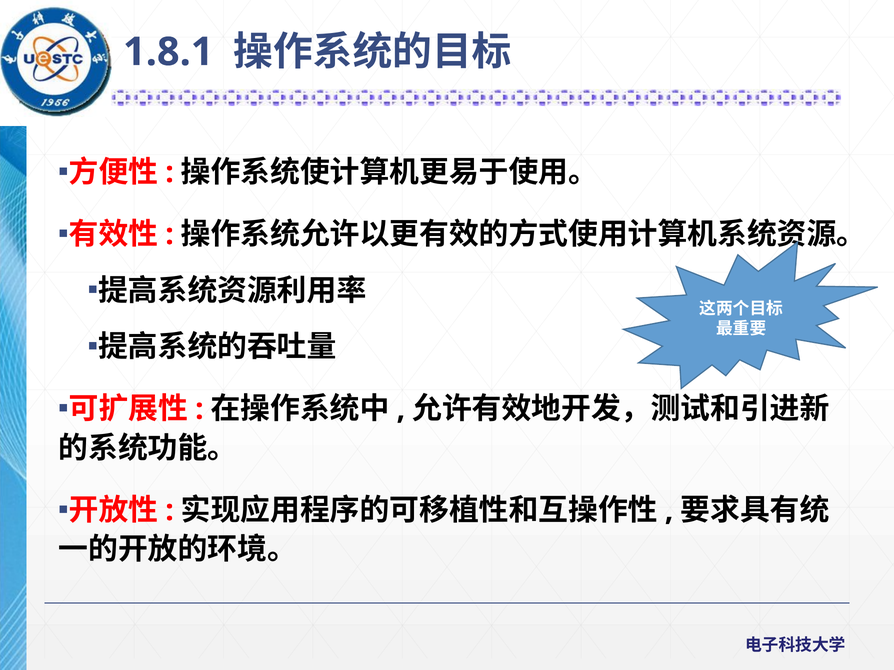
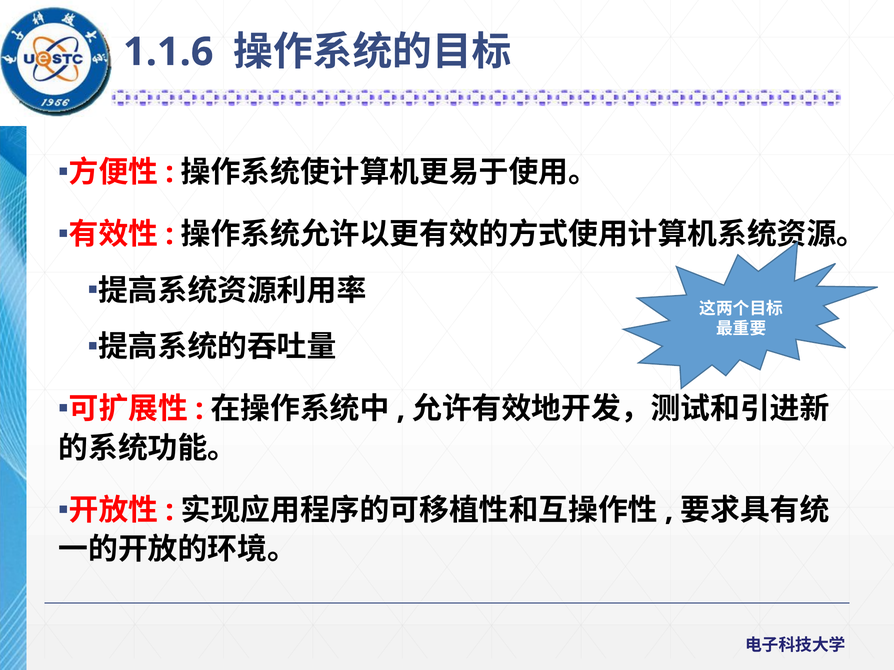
1.8.1: 1.8.1 -> 1.1.6
